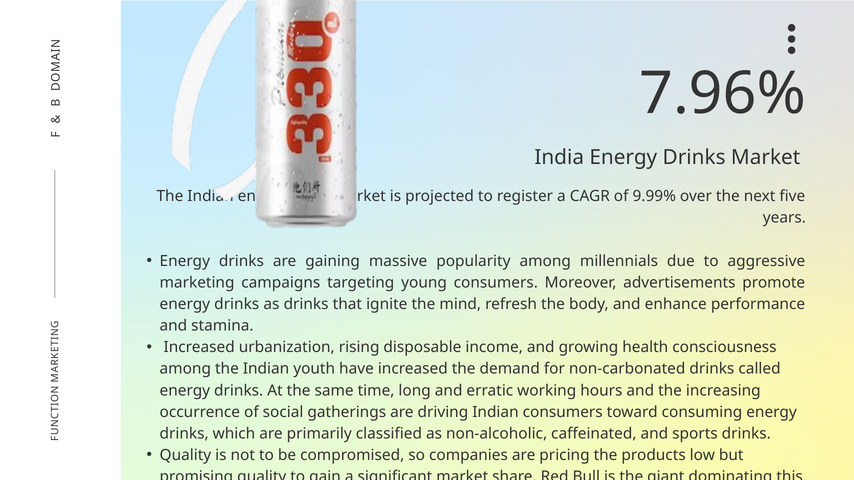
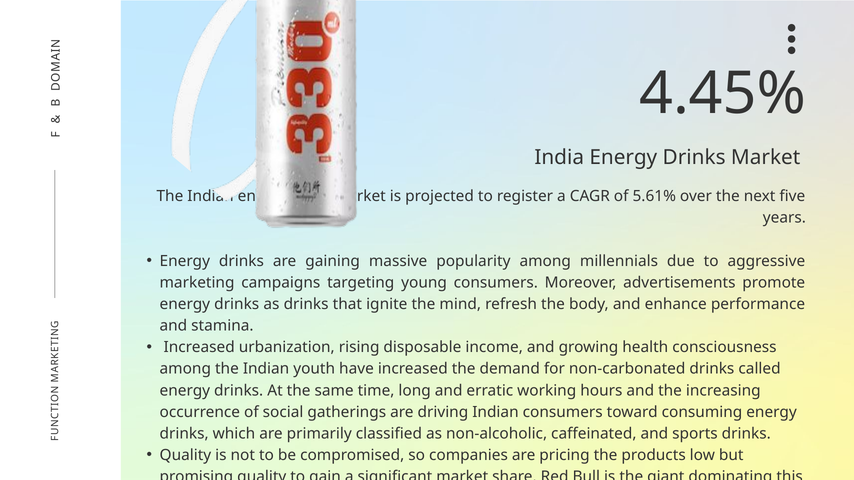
7.96%: 7.96% -> 4.45%
9.99%: 9.99% -> 5.61%
